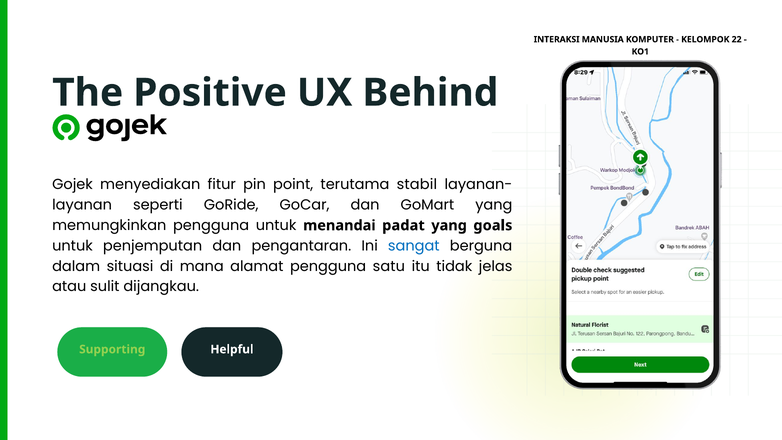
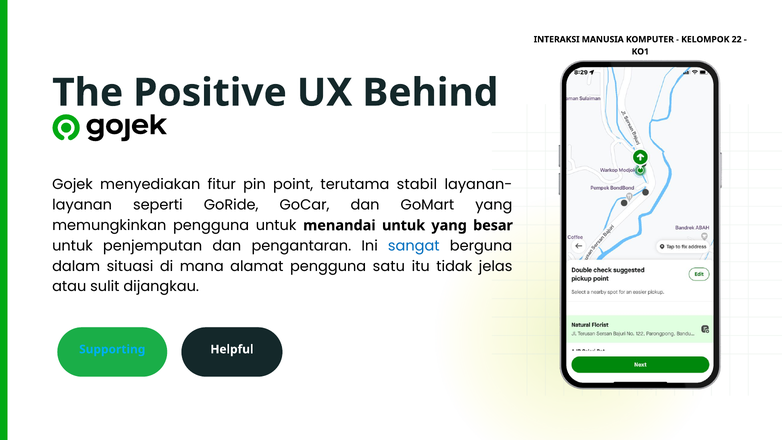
menandai padat: padat -> untuk
goals: goals -> besar
Supporting colour: light green -> light blue
